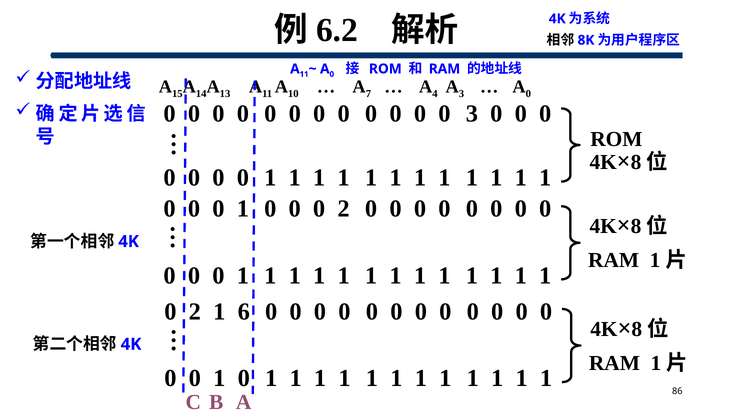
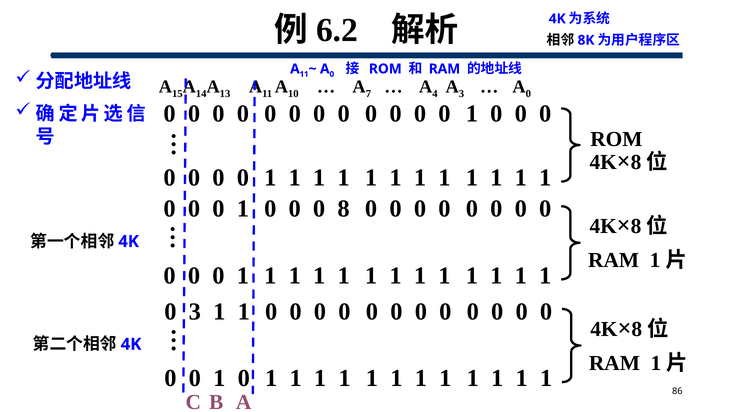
3 at (472, 114): 3 -> 1
0 0 2: 2 -> 8
2 at (195, 312): 2 -> 3
6 at (244, 312): 6 -> 1
